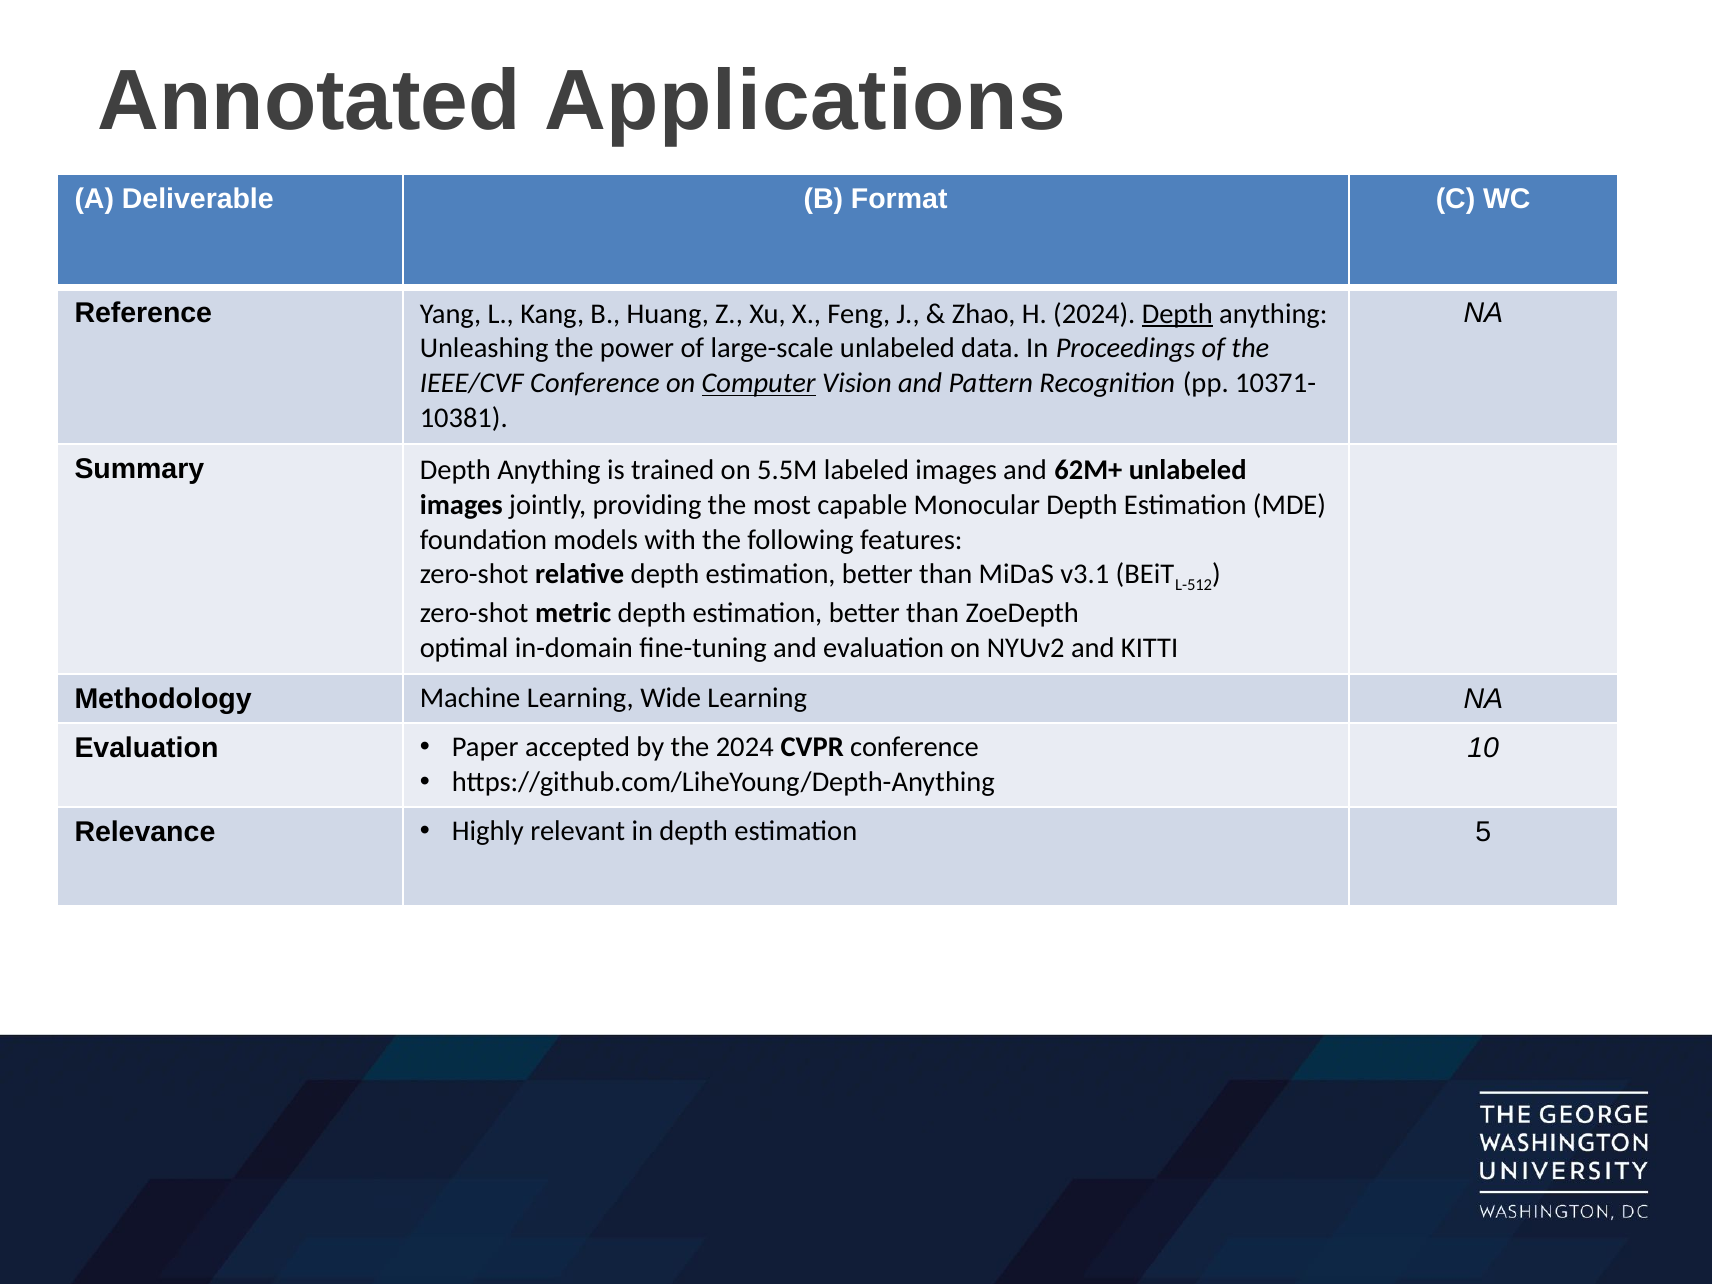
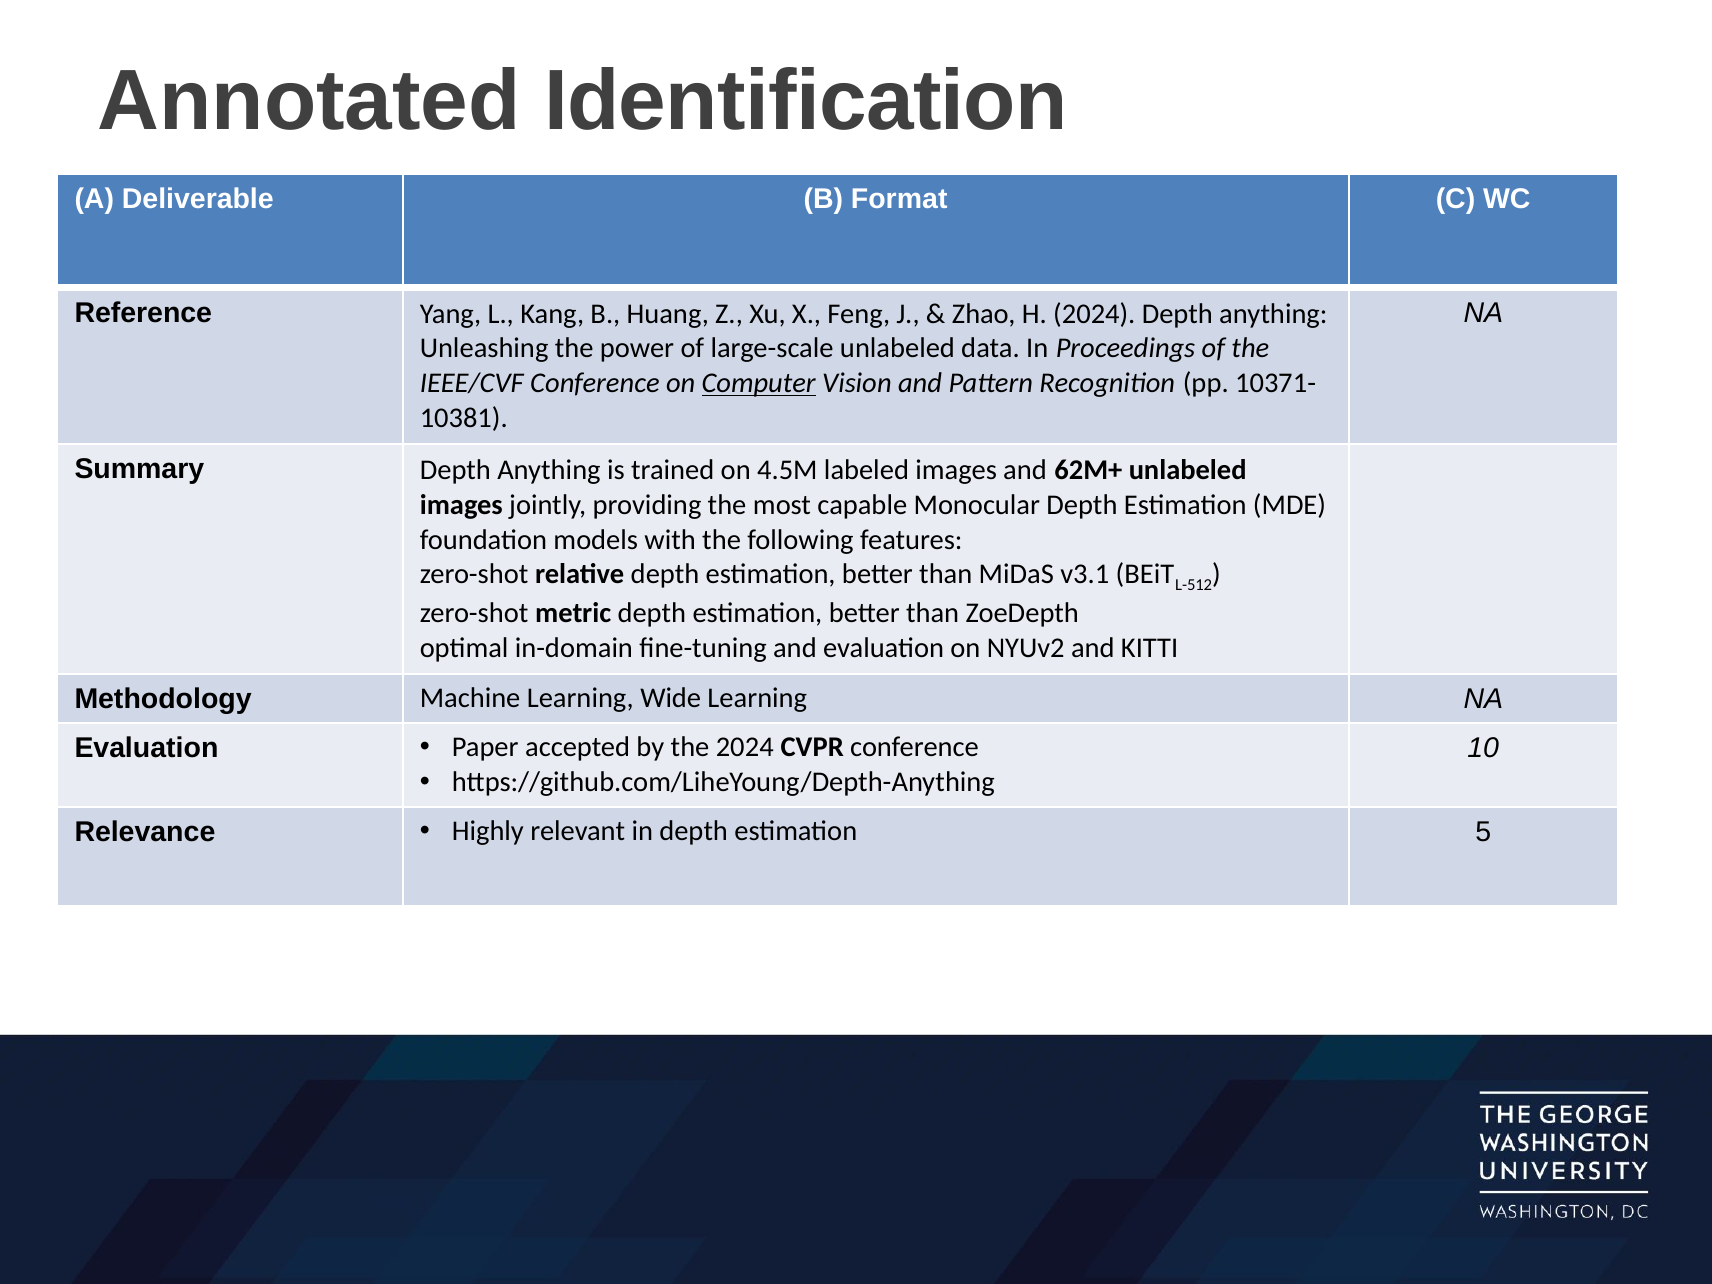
Applications: Applications -> Identification
Depth at (1177, 314) underline: present -> none
5.5M: 5.5M -> 4.5M
